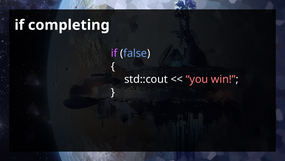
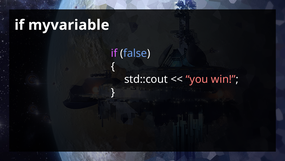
completing: completing -> myvariable
